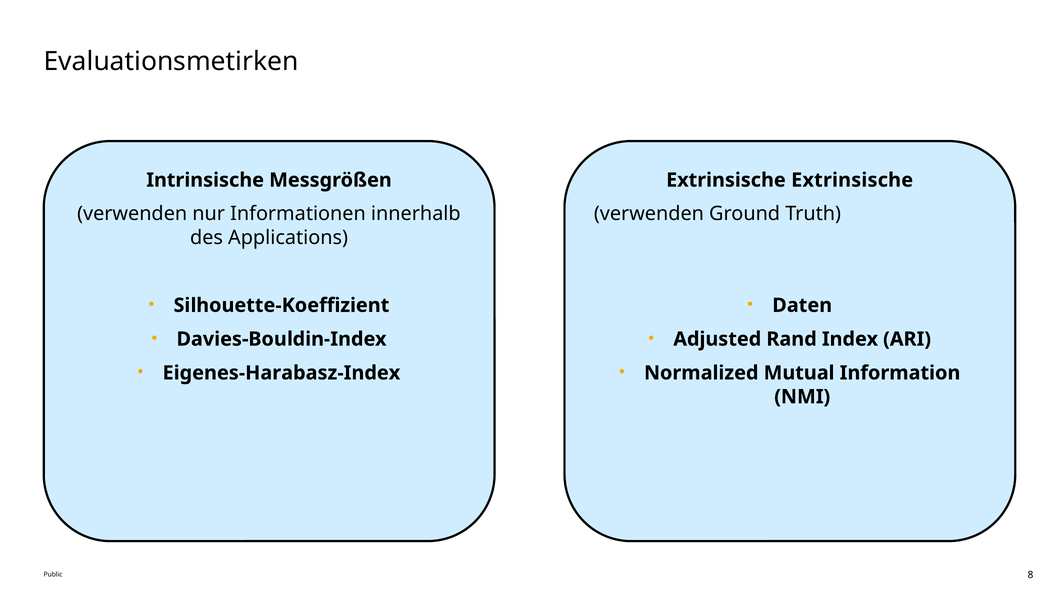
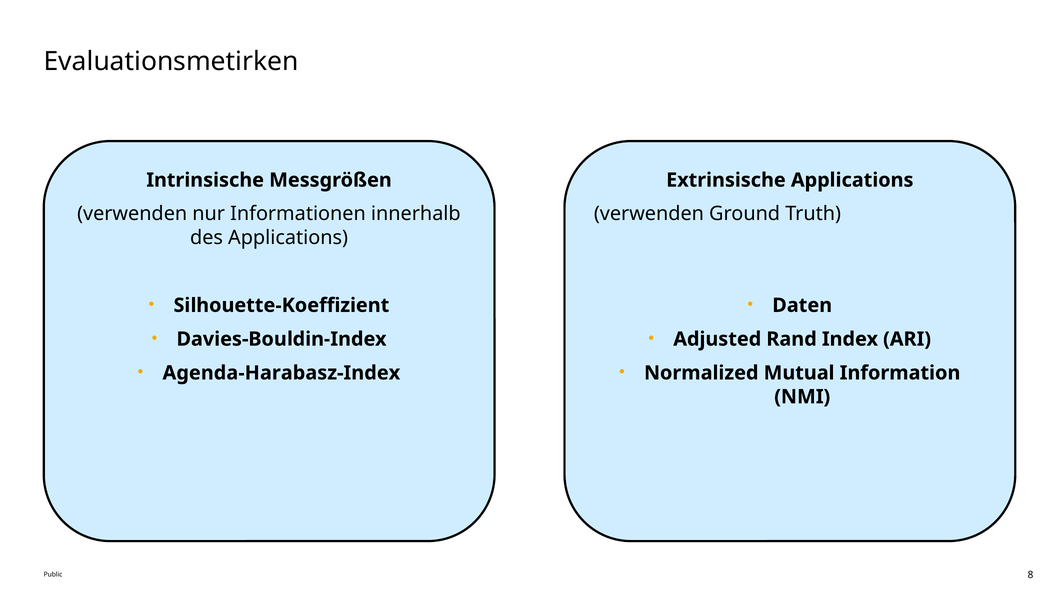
Extrinsische Extrinsische: Extrinsische -> Applications
Eigenes-Harabasz-Index: Eigenes-Harabasz-Index -> Agenda-Harabasz-Index
